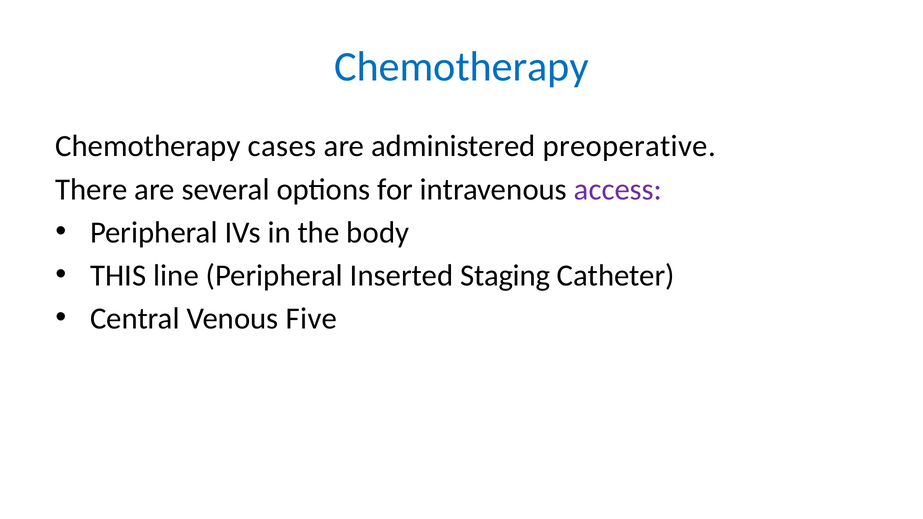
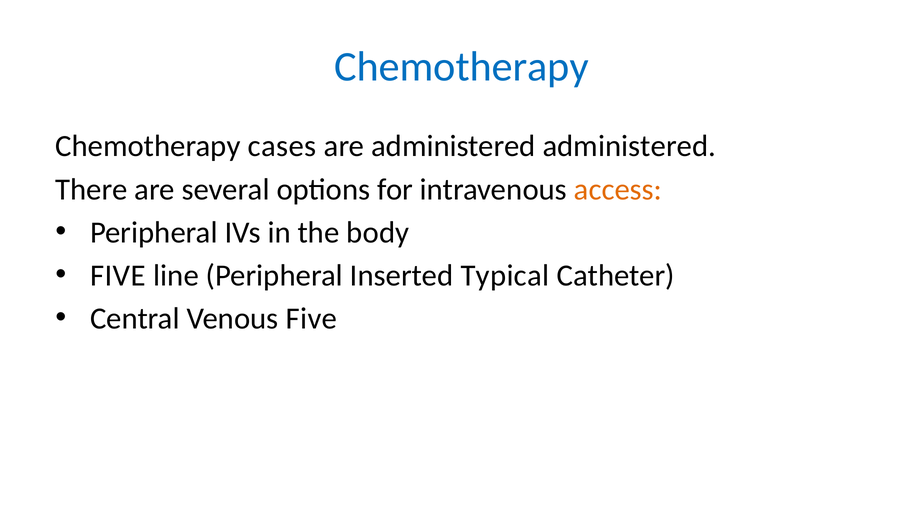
administered preoperative: preoperative -> administered
access colour: purple -> orange
THIS at (118, 276): THIS -> FIVE
Staging: Staging -> Typical
